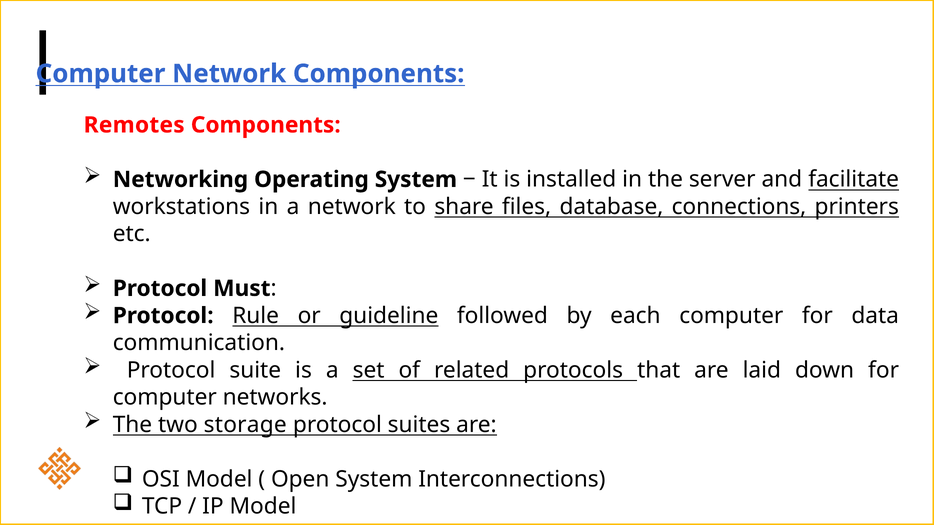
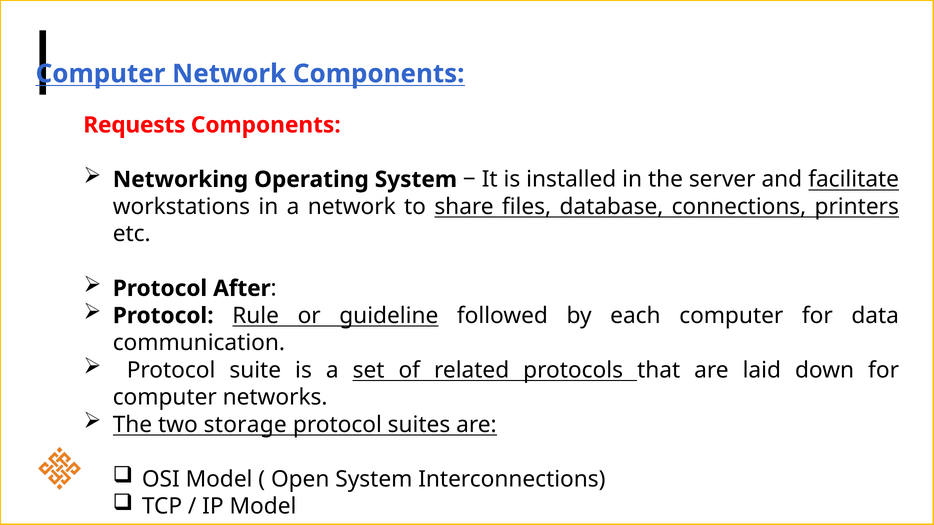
Remotes: Remotes -> Requests
Must: Must -> After
